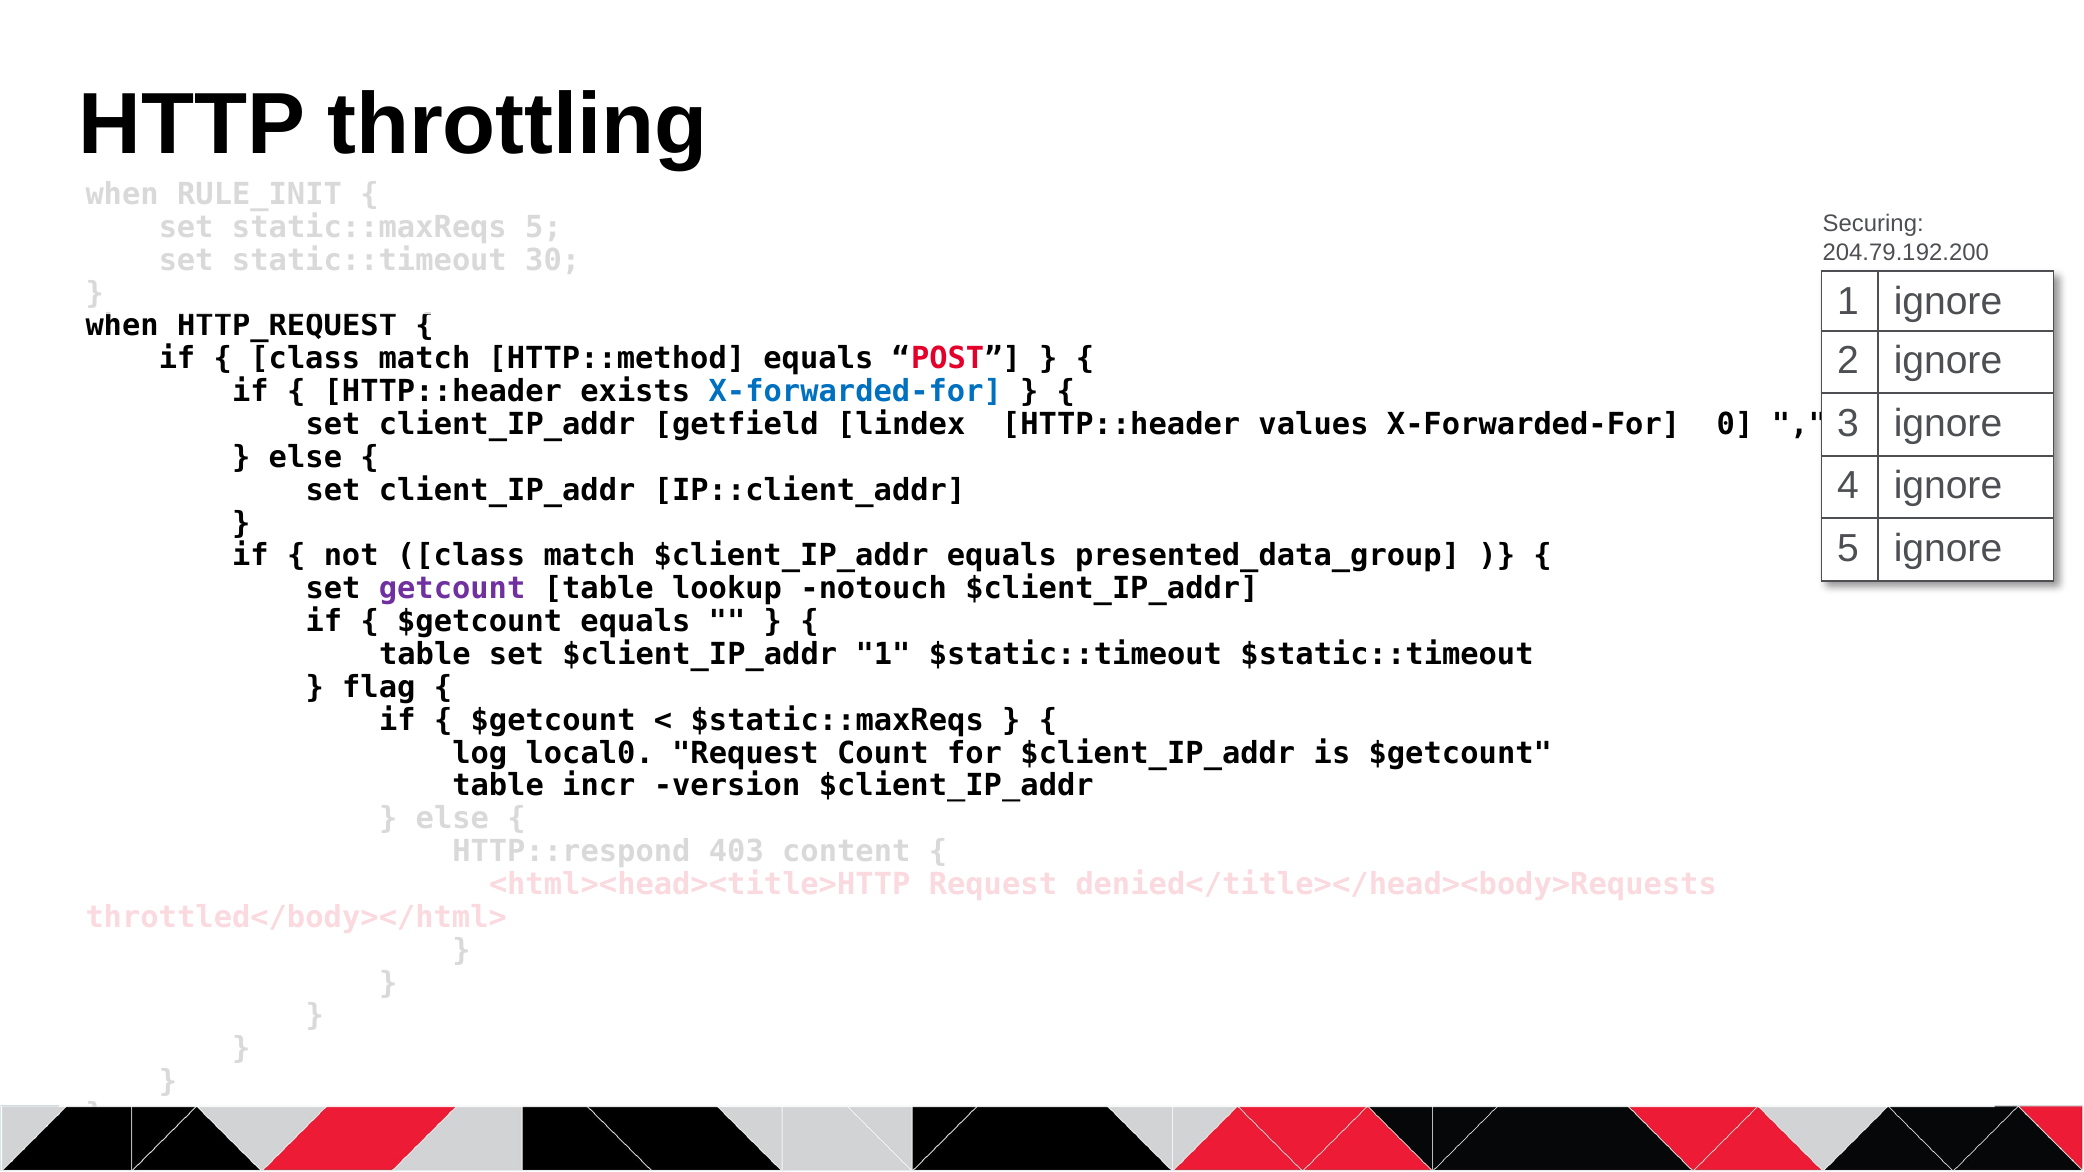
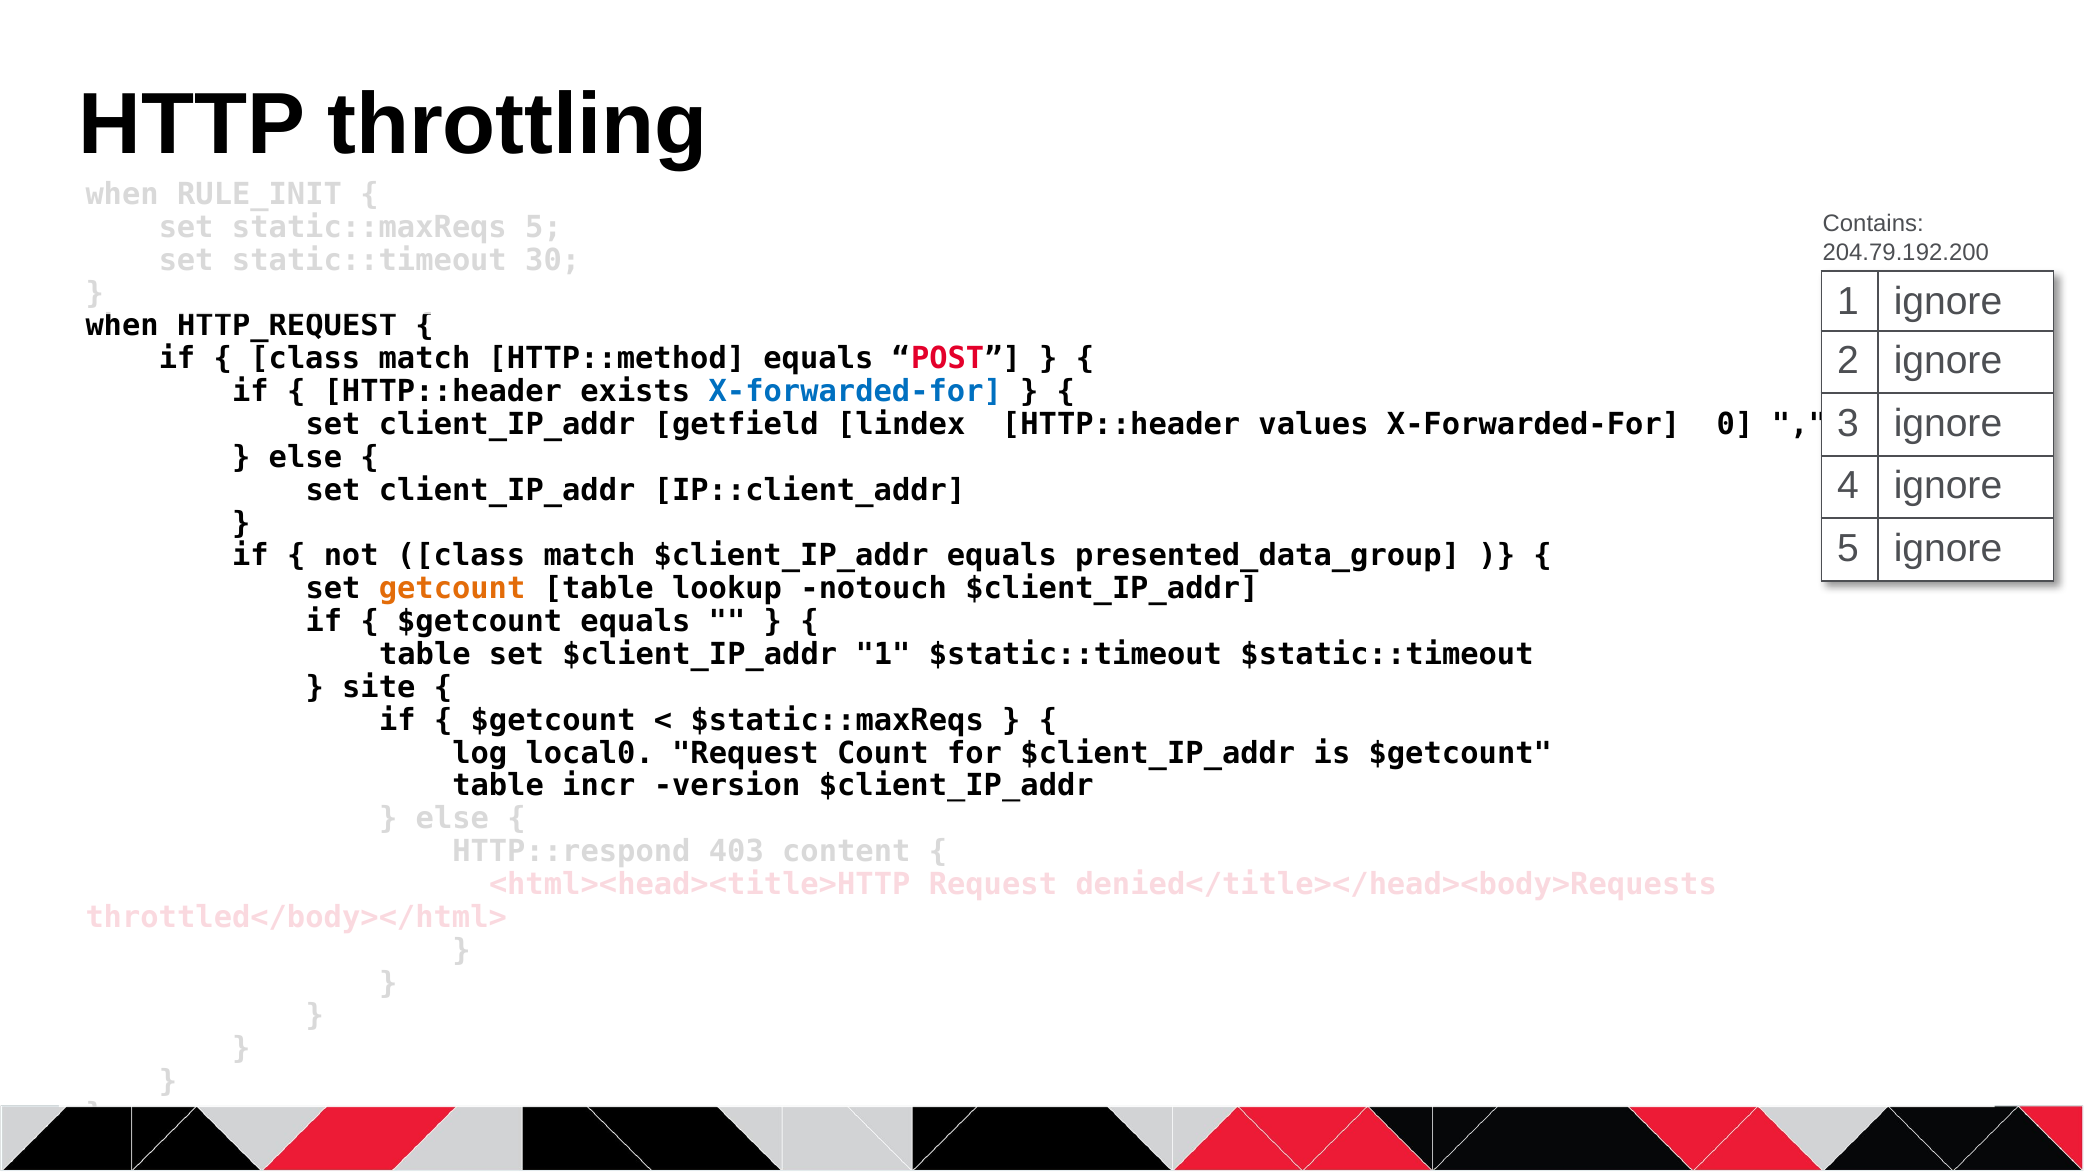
Securing: Securing -> Contains
getcount colour: purple -> orange
flag: flag -> site
